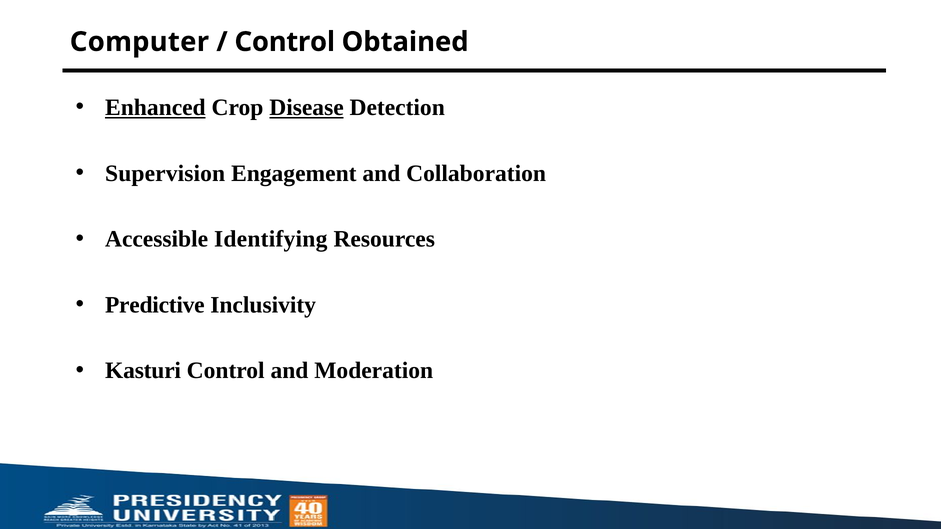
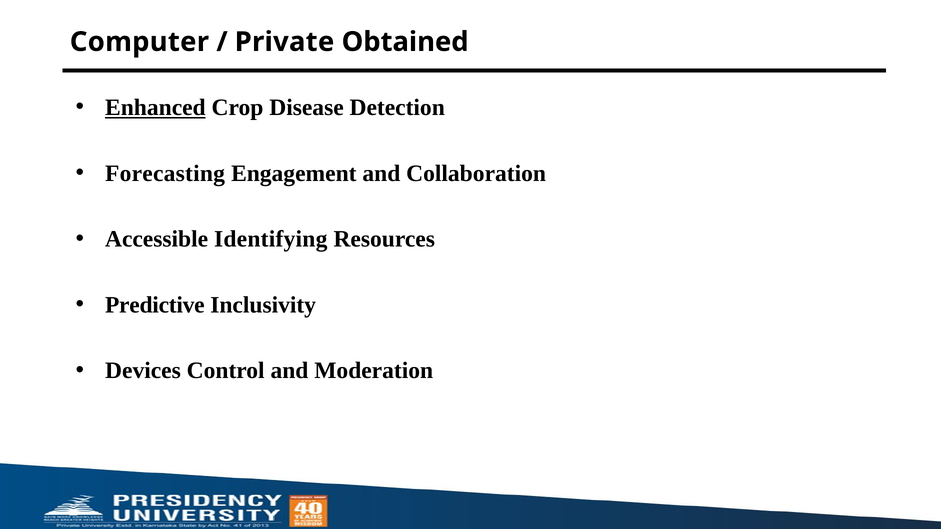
Control at (285, 42): Control -> Private
Disease underline: present -> none
Supervision: Supervision -> Forecasting
Kasturi: Kasturi -> Devices
